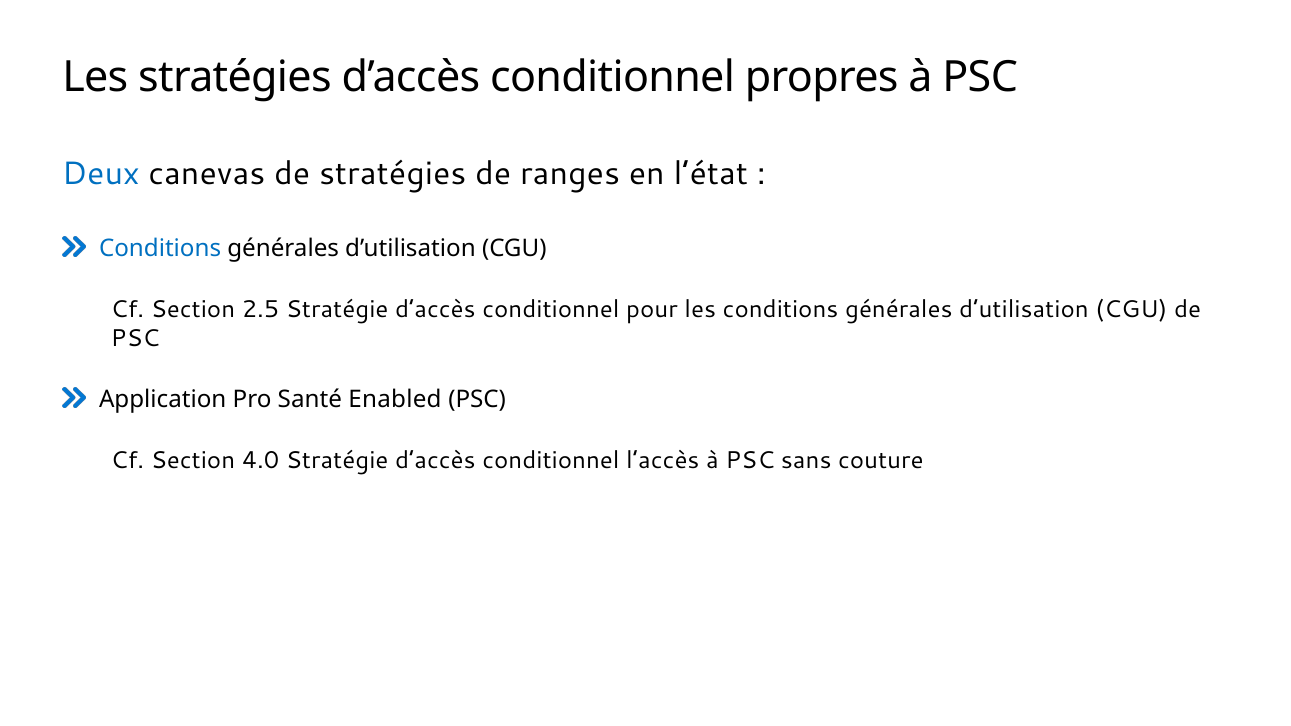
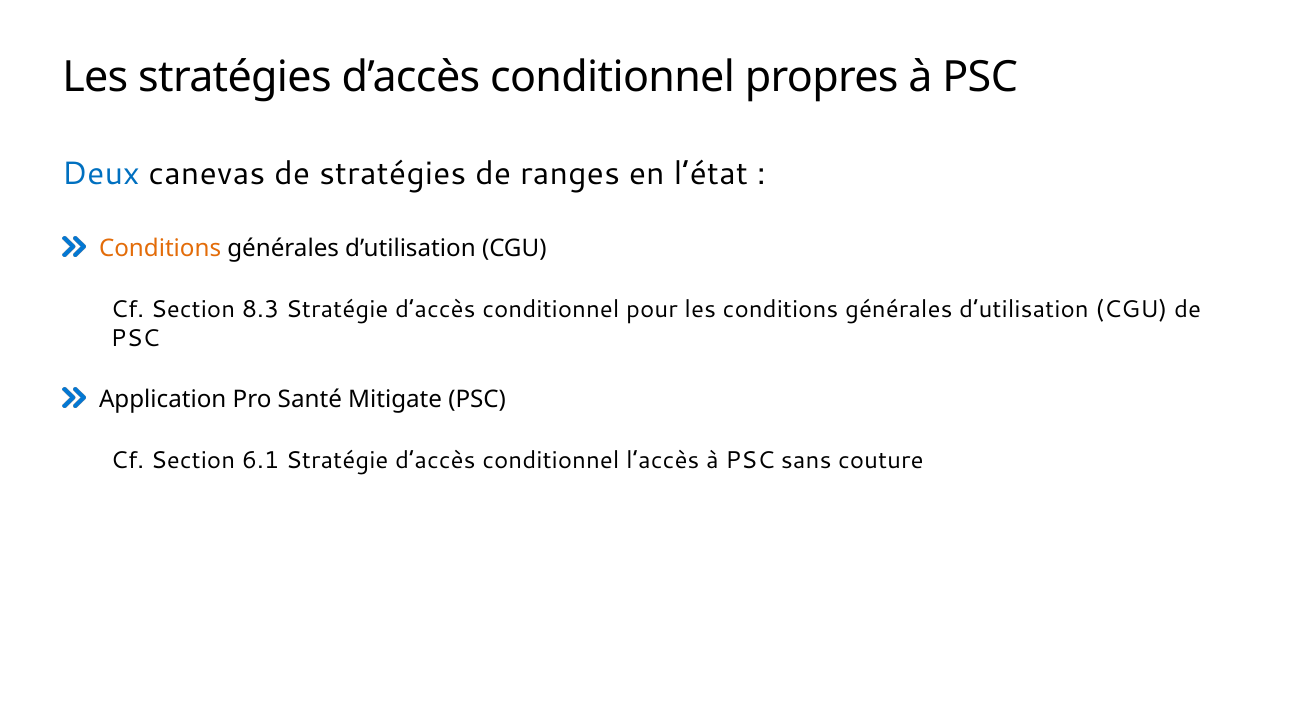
Conditions at (160, 248) colour: blue -> orange
2.5: 2.5 -> 8.3
Enabled: Enabled -> Mitigate
4.0: 4.0 -> 6.1
